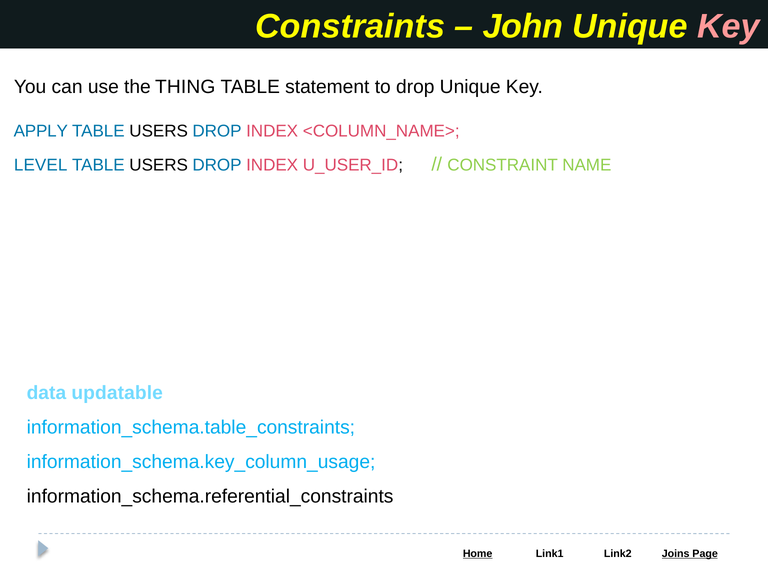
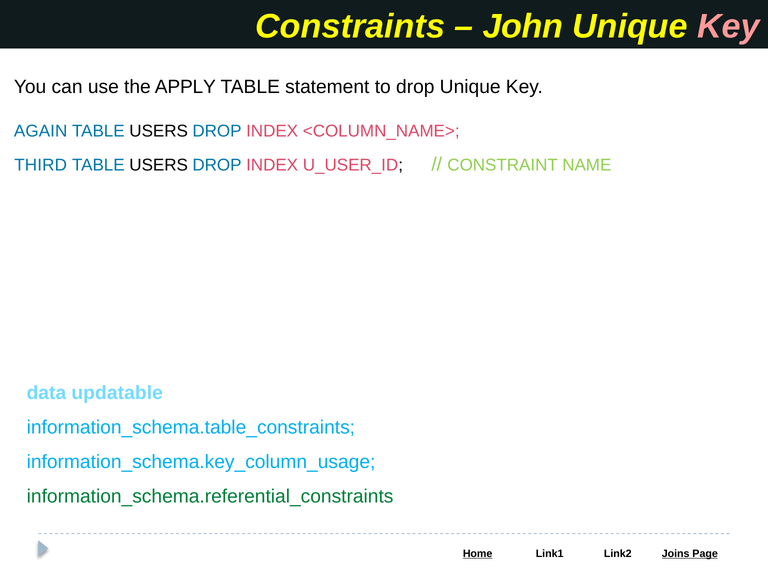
THING: THING -> APPLY
APPLY: APPLY -> AGAIN
LEVEL: LEVEL -> THIRD
information_schema.referential_constraints colour: black -> green
